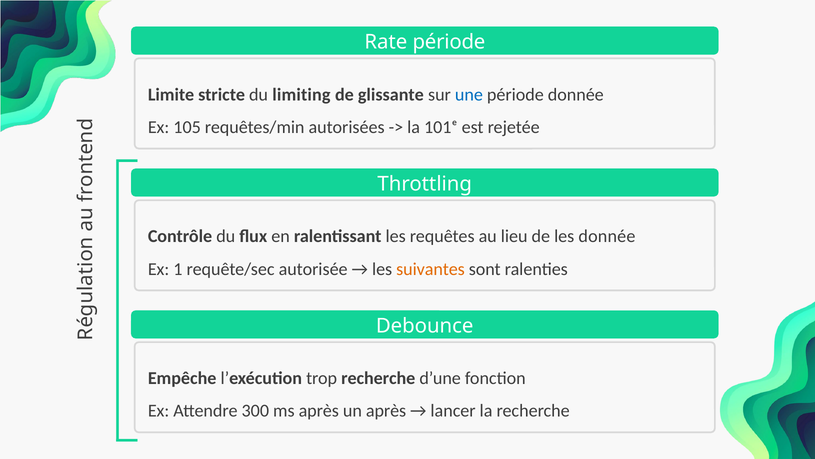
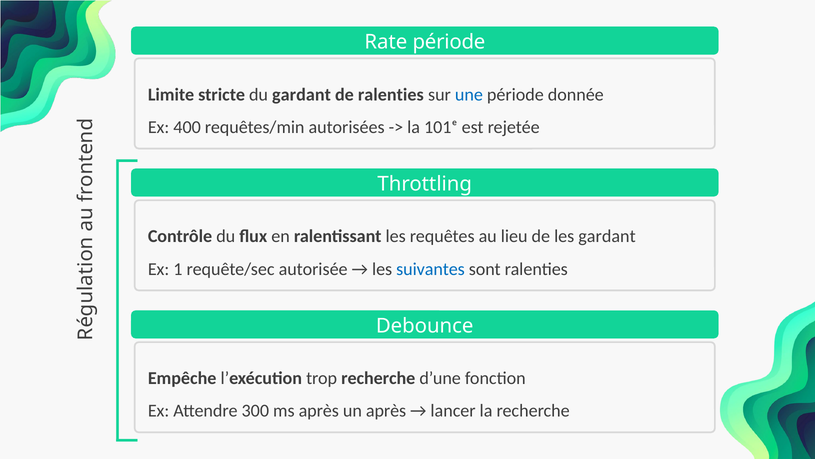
du limiting: limiting -> gardant
de glissante: glissante -> ralenties
105: 105 -> 400
les donnée: donnée -> gardant
suivantes colour: orange -> blue
